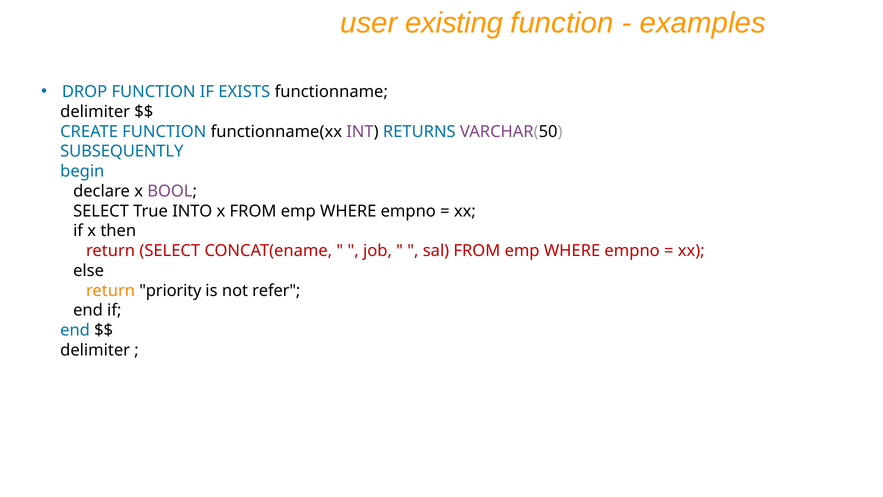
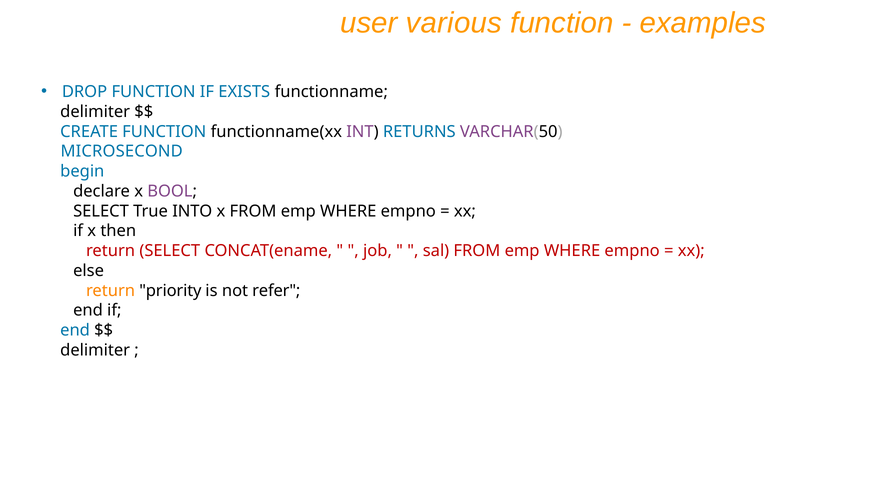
existing: existing -> various
SUBSEQUENTLY: SUBSEQUENTLY -> MICROSECOND
